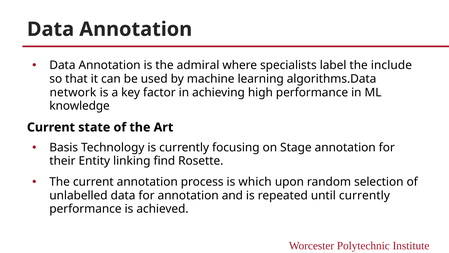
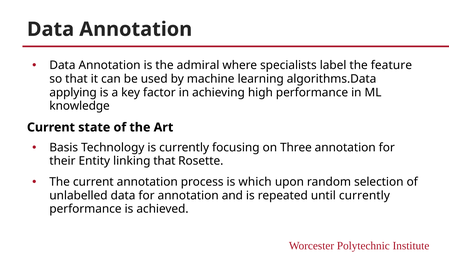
include: include -> feature
network: network -> applying
Stage: Stage -> Three
linking find: find -> that
